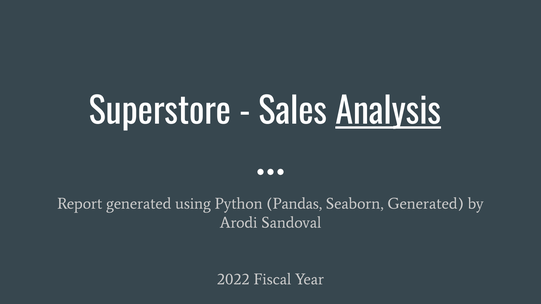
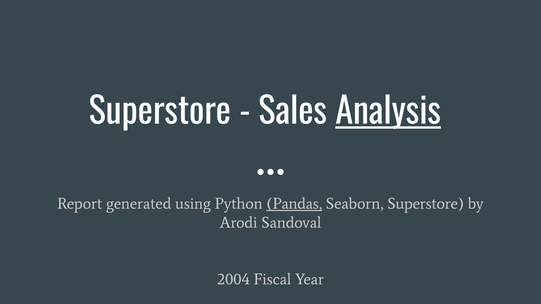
Pandas underline: none -> present
Seaborn Generated: Generated -> Superstore
2022: 2022 -> 2004
